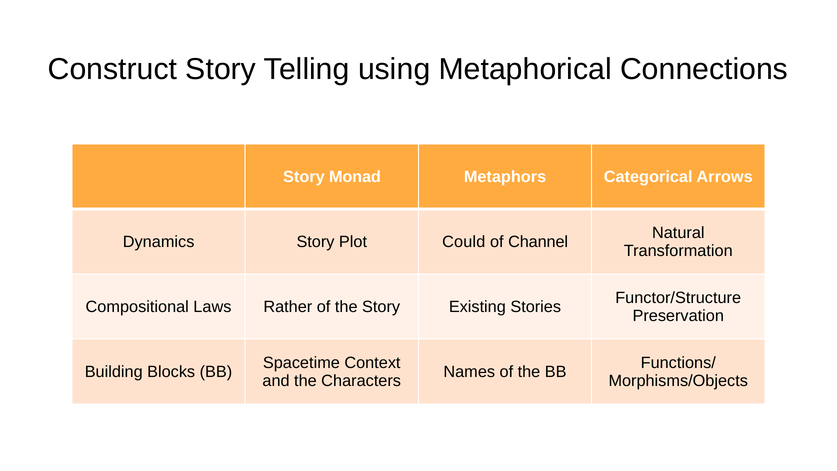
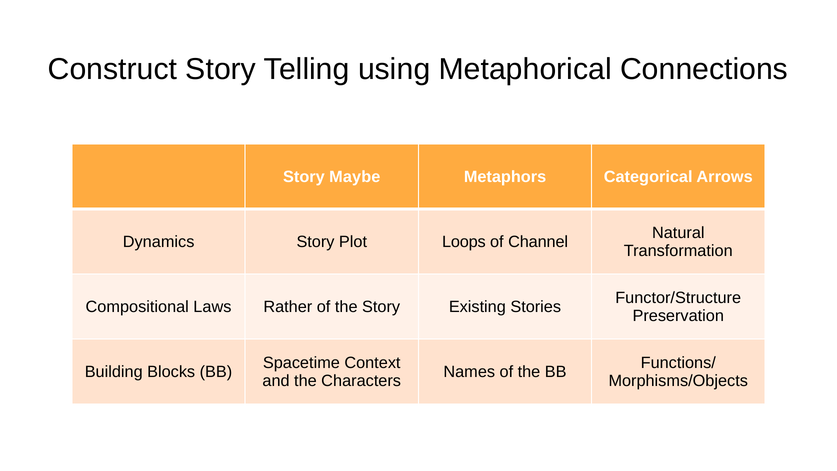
Monad: Monad -> Maybe
Could: Could -> Loops
